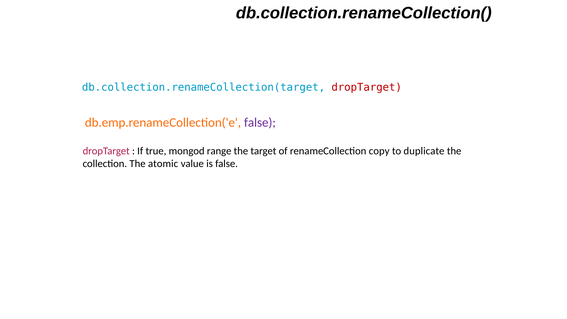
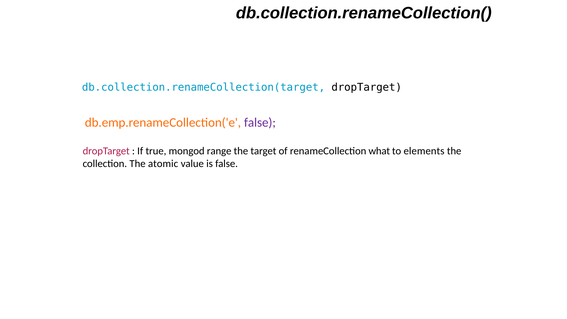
dropTarget at (367, 87) colour: red -> black
copy: copy -> what
duplicate: duplicate -> elements
